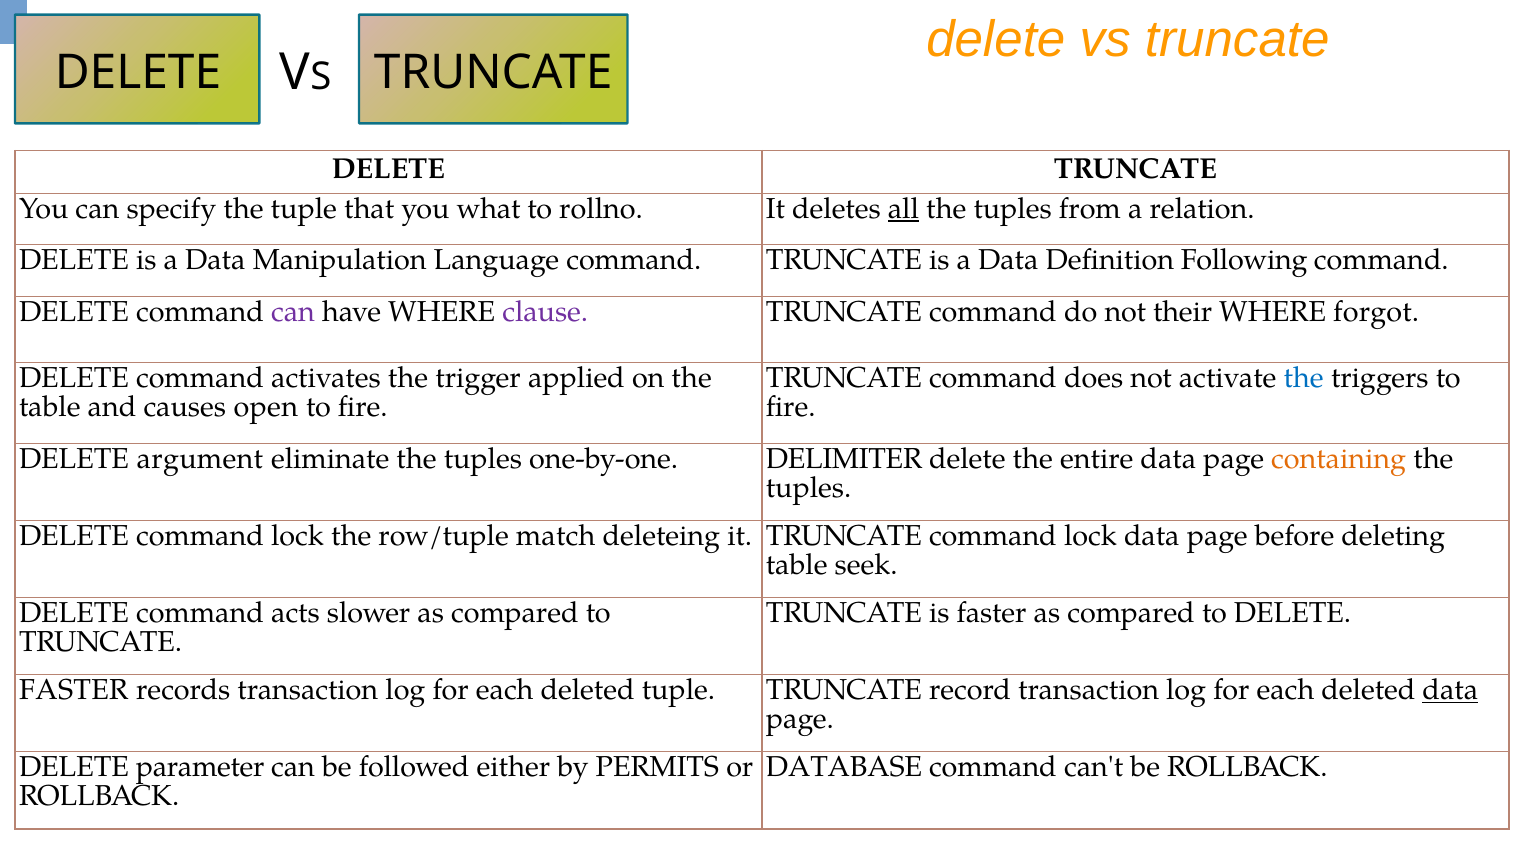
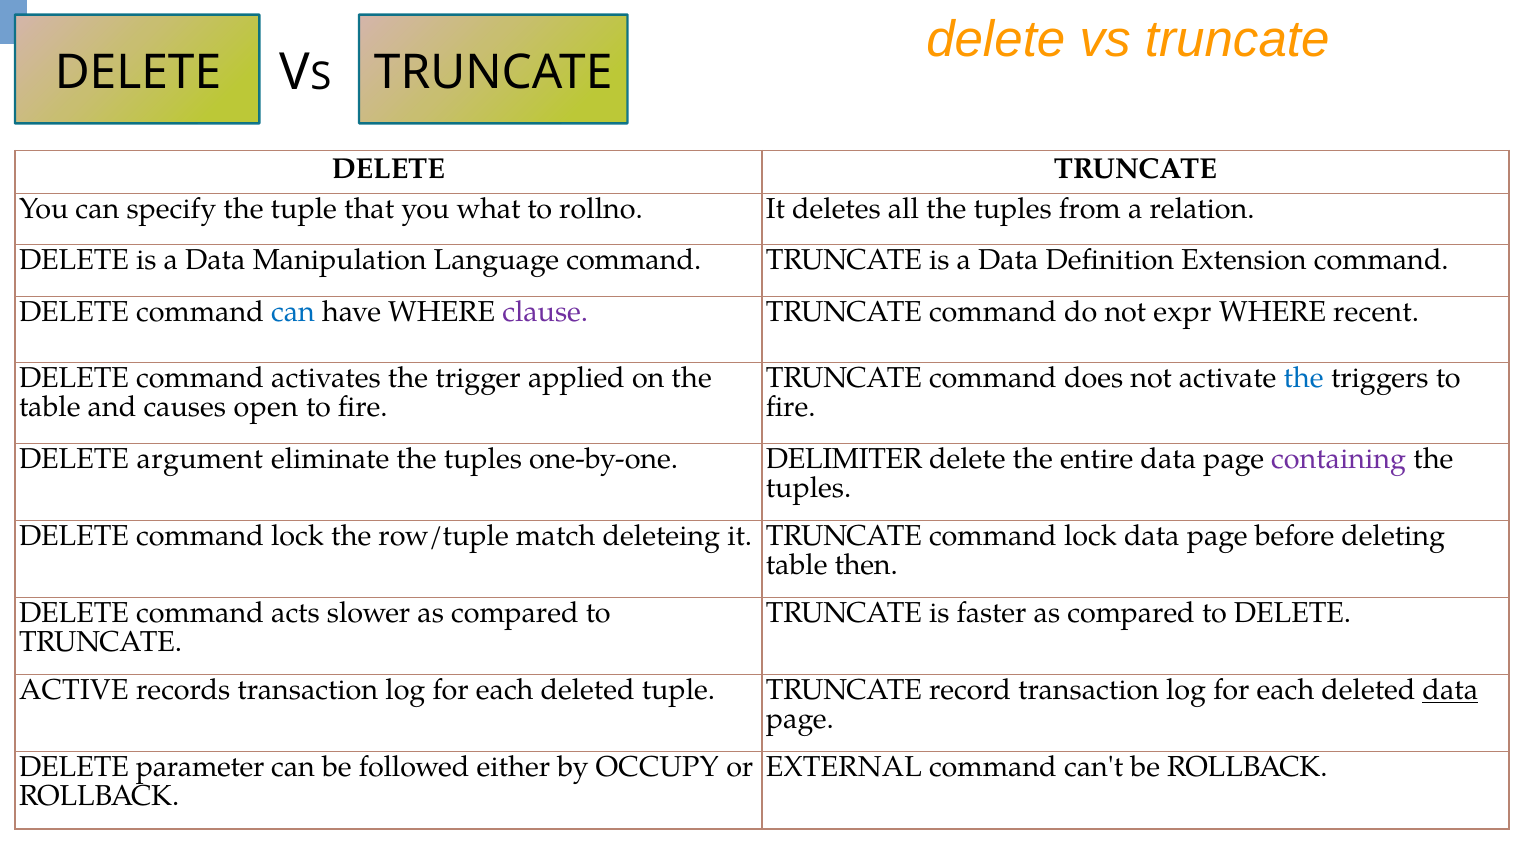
all underline: present -> none
Following: Following -> Extension
can at (293, 312) colour: purple -> blue
their: their -> expr
forgot: forgot -> recent
containing colour: orange -> purple
seek: seek -> then
FASTER at (74, 690): FASTER -> ACTIVE
PERMITS: PERMITS -> OCCUPY
DATABASE: DATABASE -> EXTERNAL
